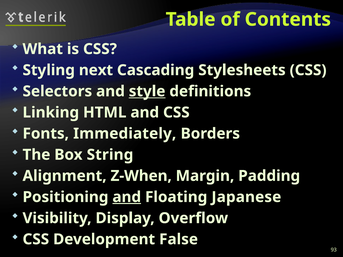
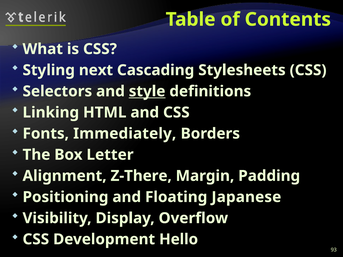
String: String -> Letter
Z-When: Z-When -> Z-There
and at (127, 197) underline: present -> none
False: False -> Hello
